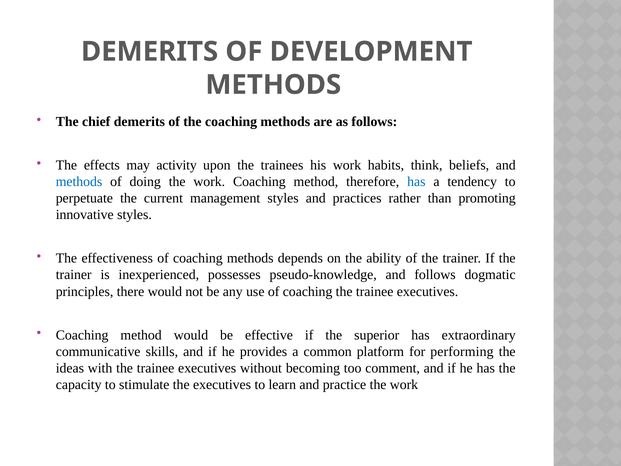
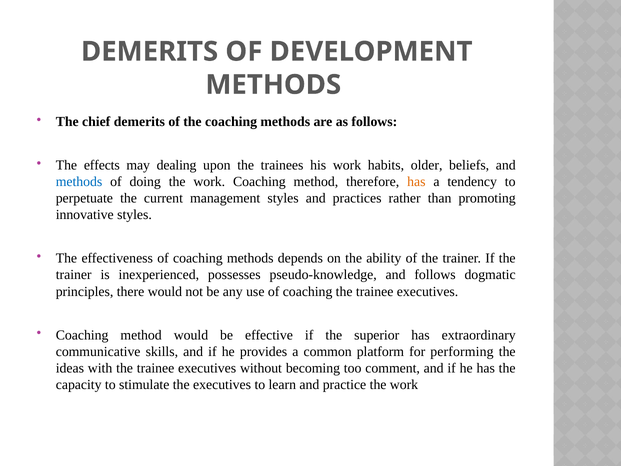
activity: activity -> dealing
think: think -> older
has at (416, 182) colour: blue -> orange
